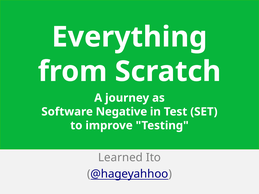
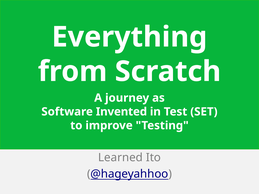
Negative: Negative -> Invented
